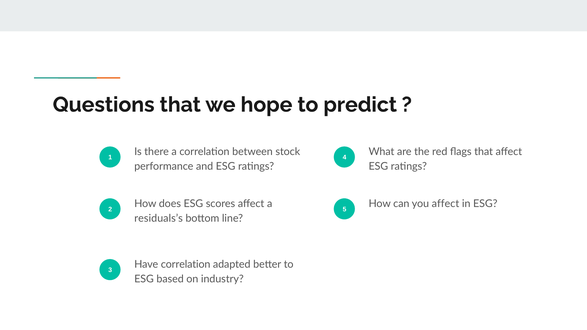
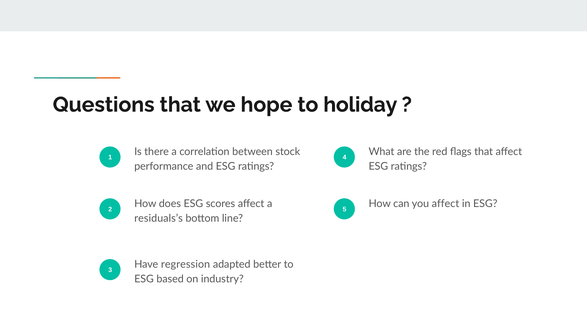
predict: predict -> holiday
Have correlation: correlation -> regression
